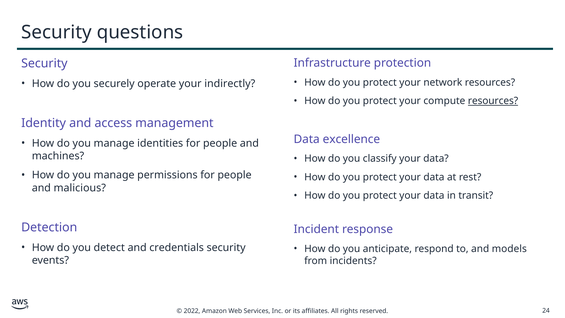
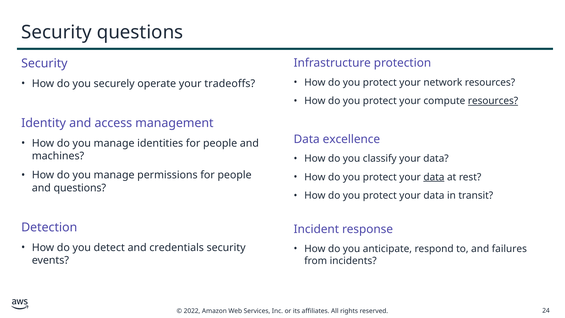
indirectly: indirectly -> tradeoffs
data at (434, 177) underline: none -> present
and malicious: malicious -> questions
models: models -> failures
